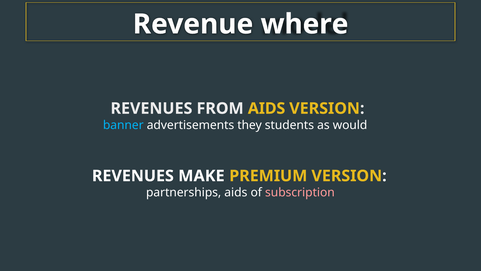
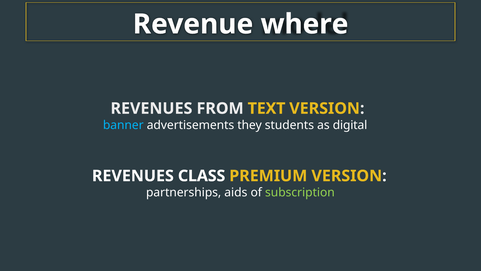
FROM AIDS: AIDS -> TEXT
would: would -> digital
MAKE: MAKE -> CLASS
subscription colour: pink -> light green
